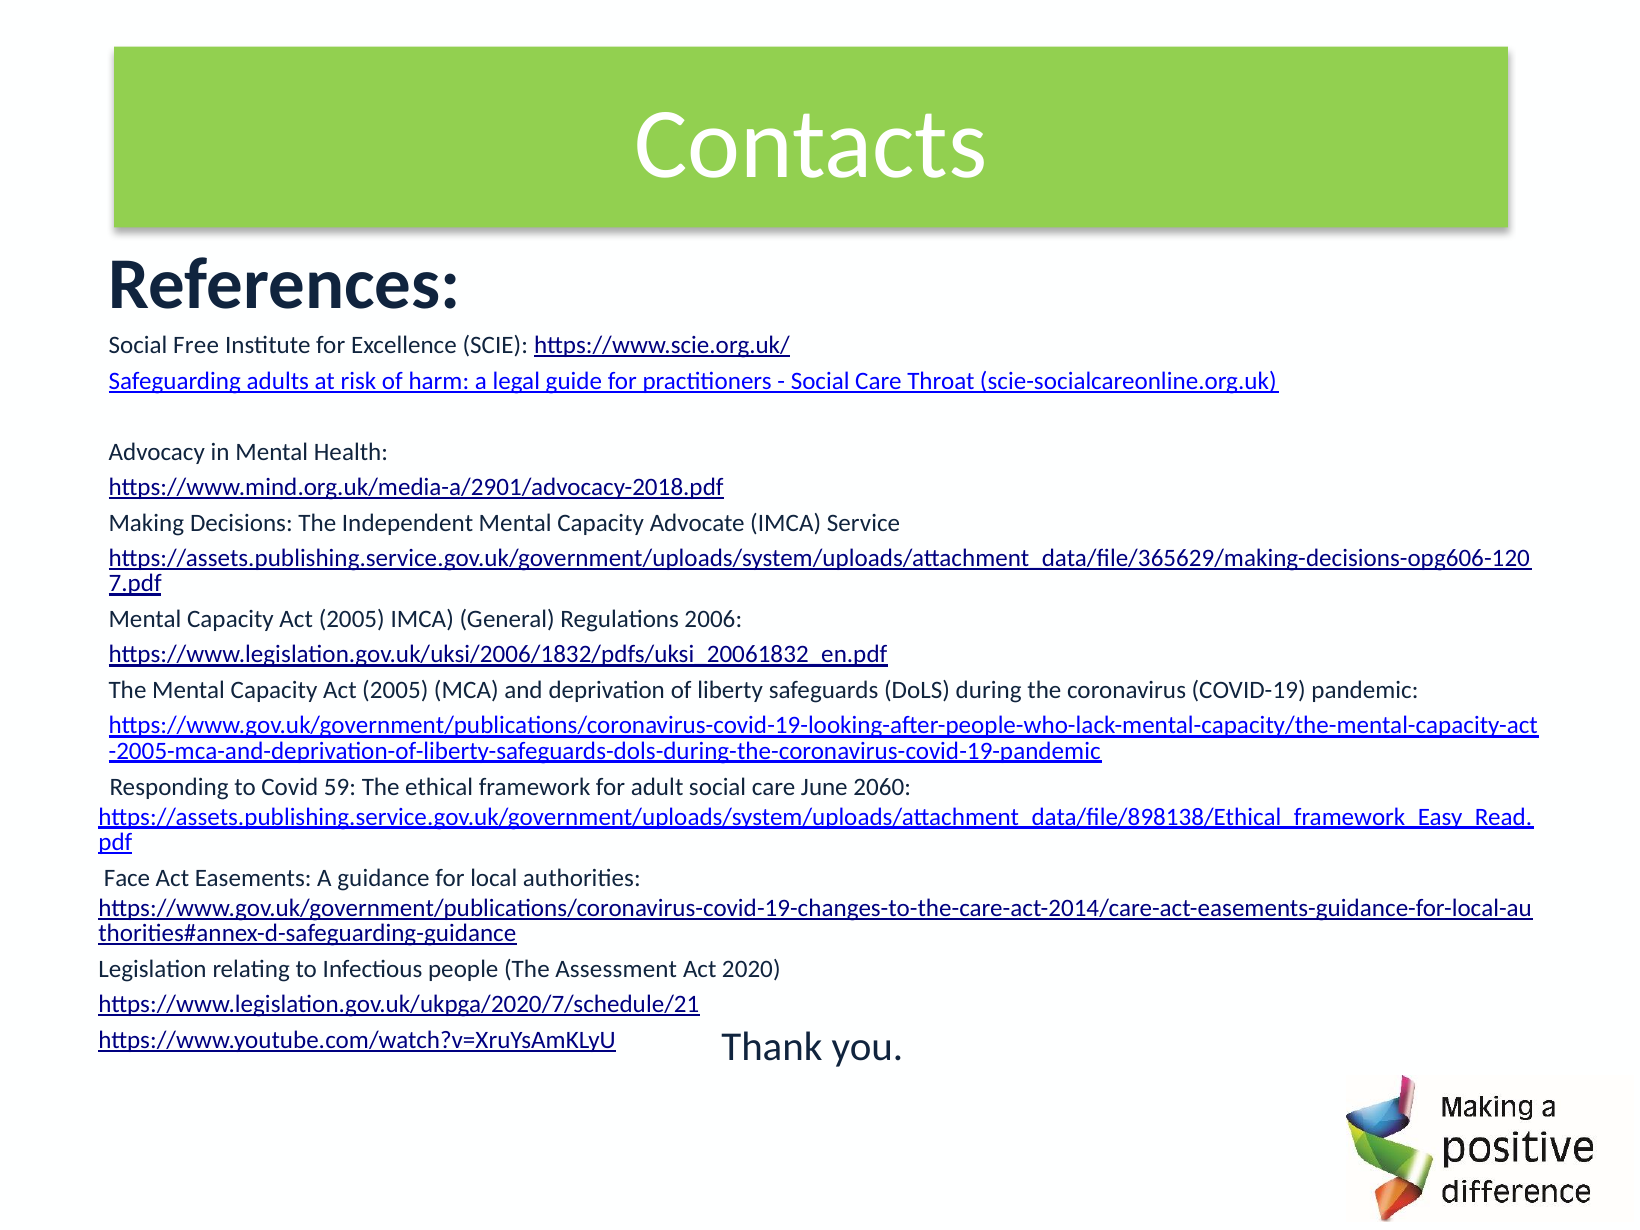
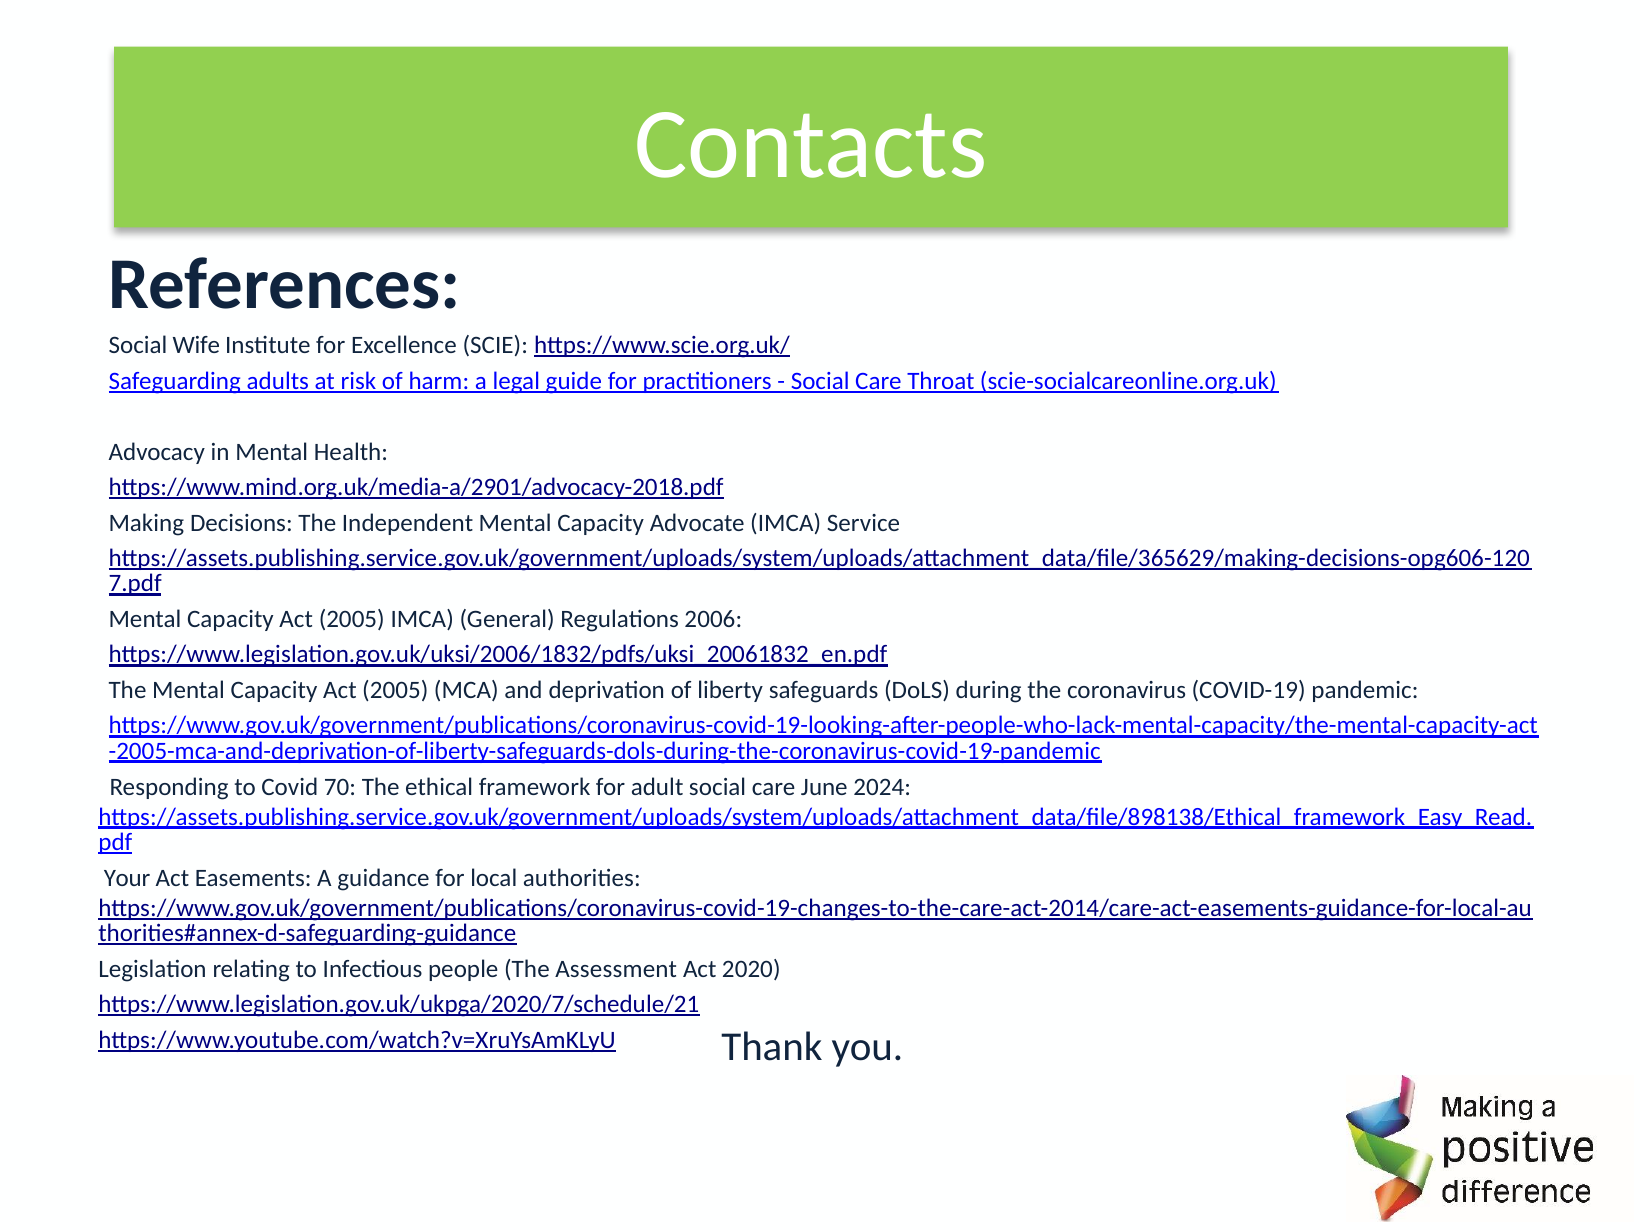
Free: Free -> Wife
59: 59 -> 70
2060: 2060 -> 2024
Face: Face -> Your
